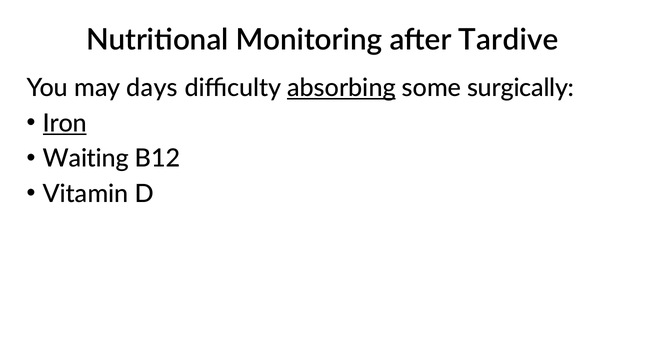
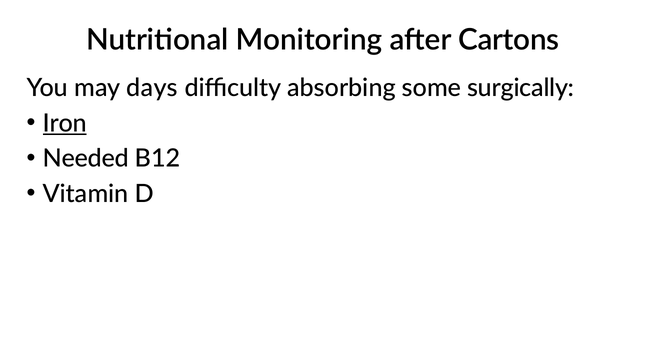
Tardive: Tardive -> Cartons
absorbing underline: present -> none
Waiting: Waiting -> Needed
